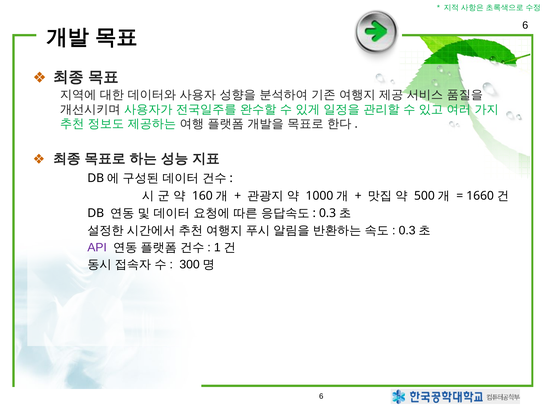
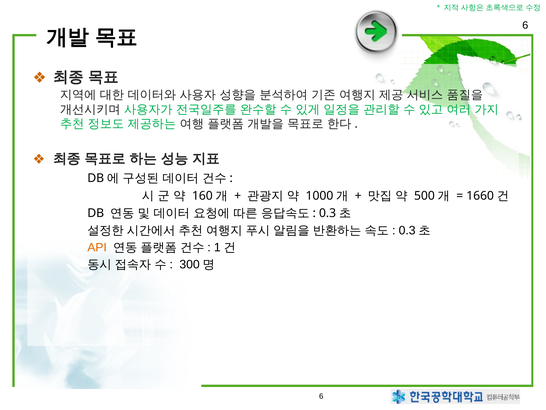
API colour: purple -> orange
